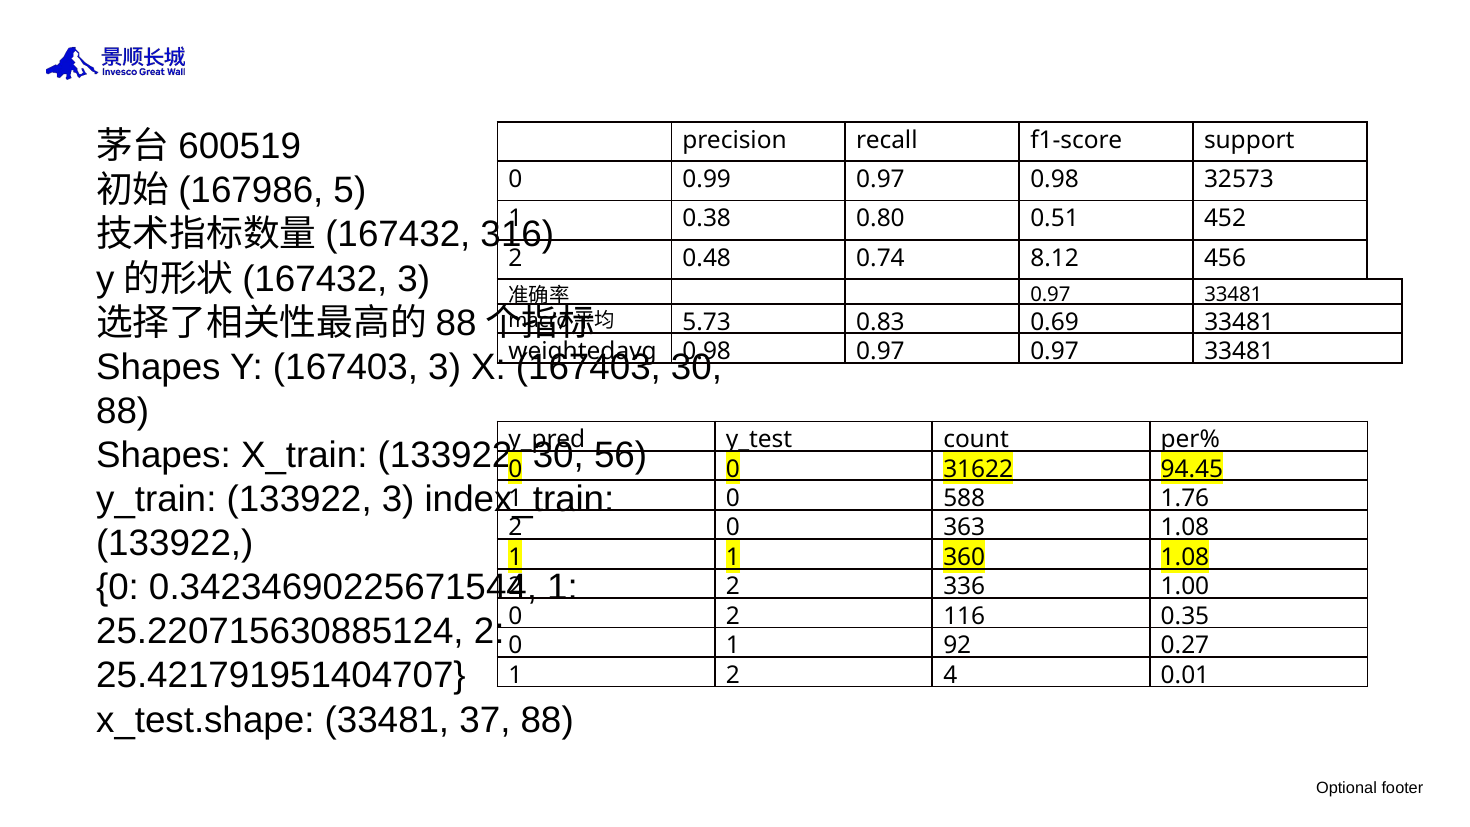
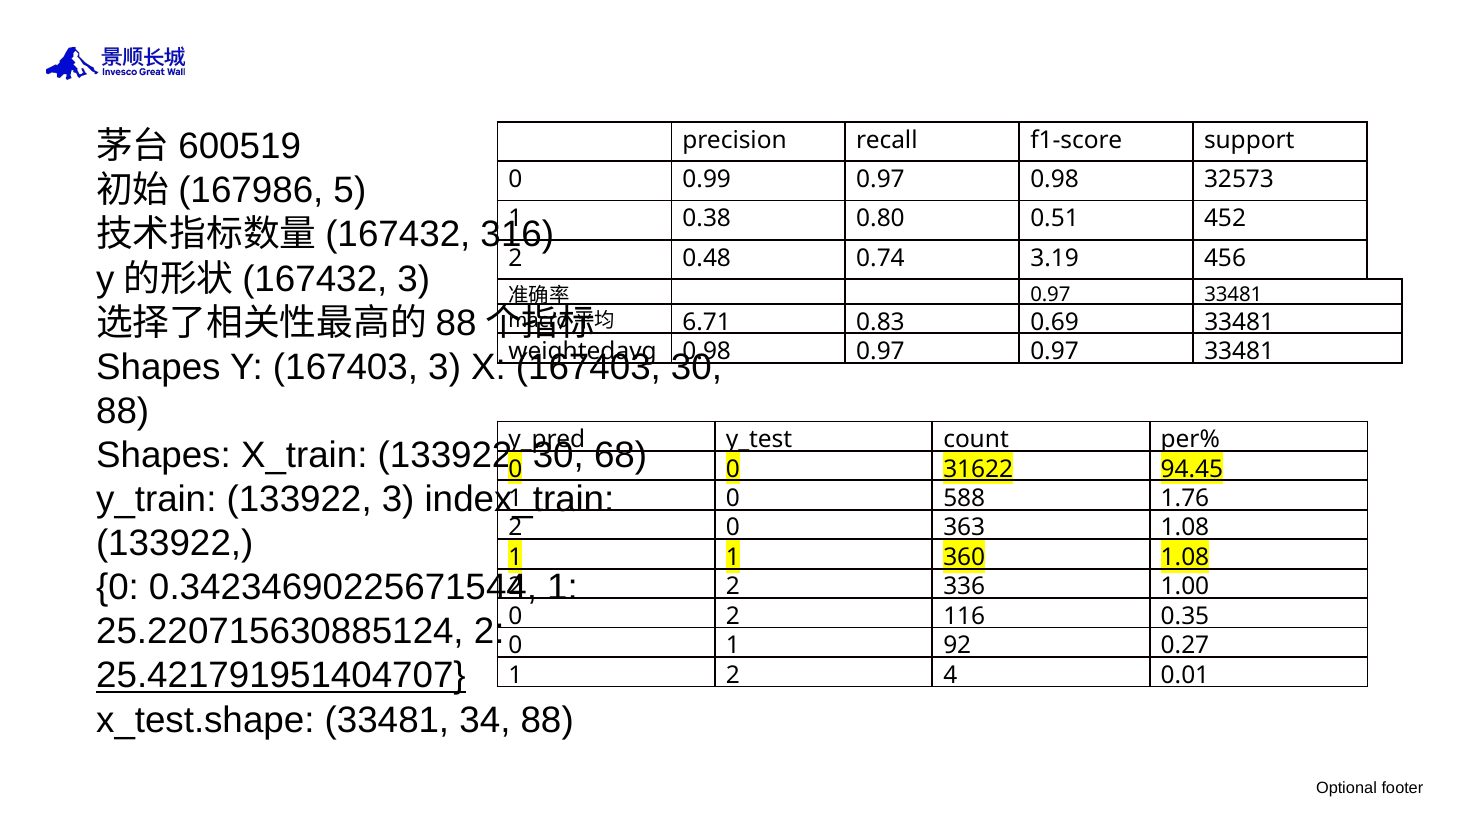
8.12: 8.12 -> 3.19
5.73: 5.73 -> 6.71
56: 56 -> 68
25.421791951404707 underline: none -> present
37: 37 -> 34
